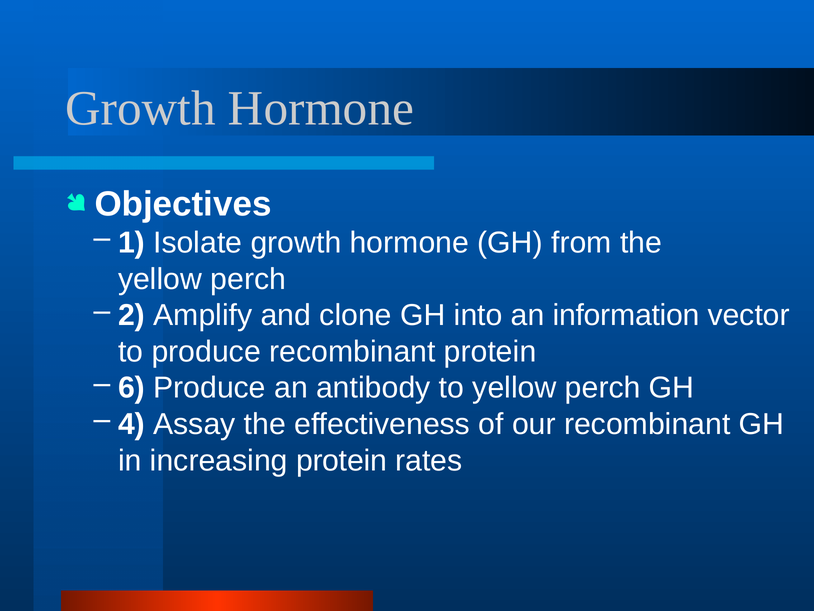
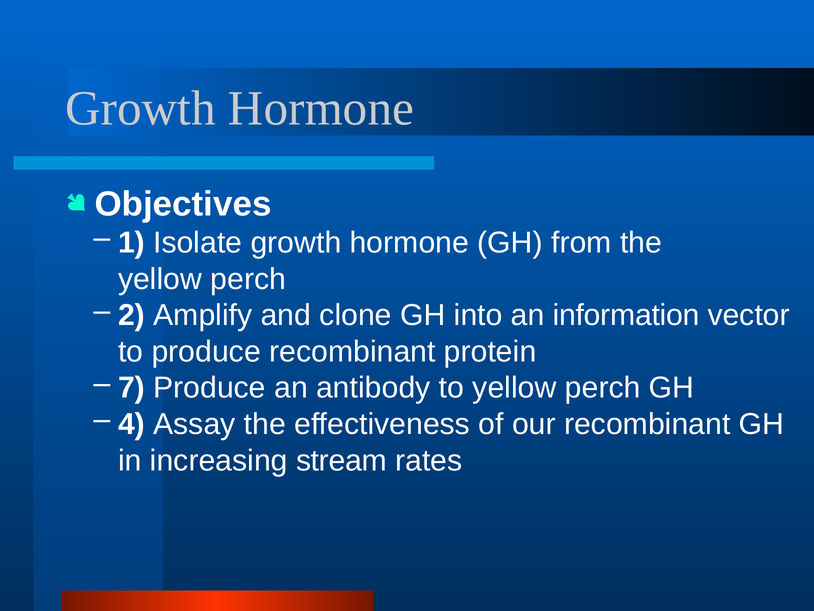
6: 6 -> 7
increasing protein: protein -> stream
